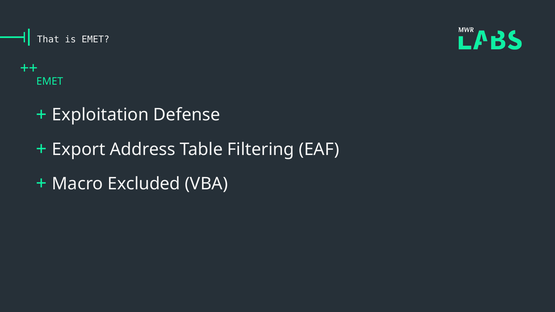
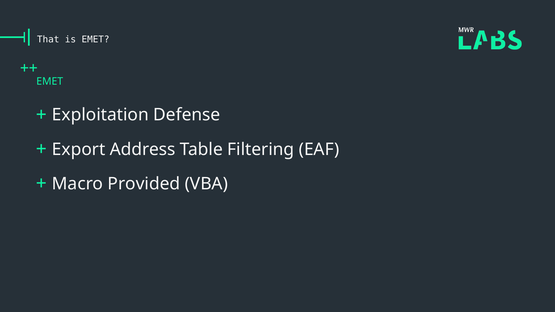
Excluded: Excluded -> Provided
